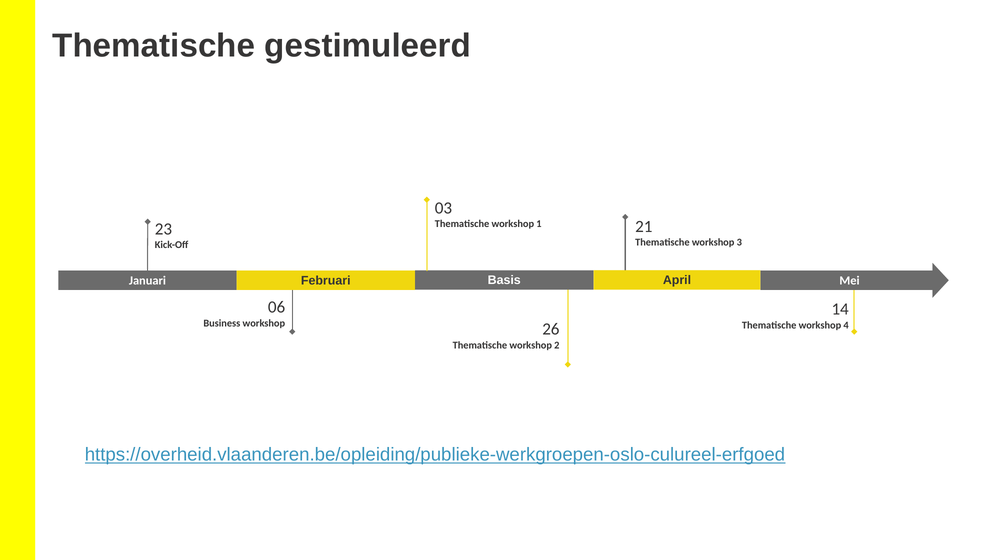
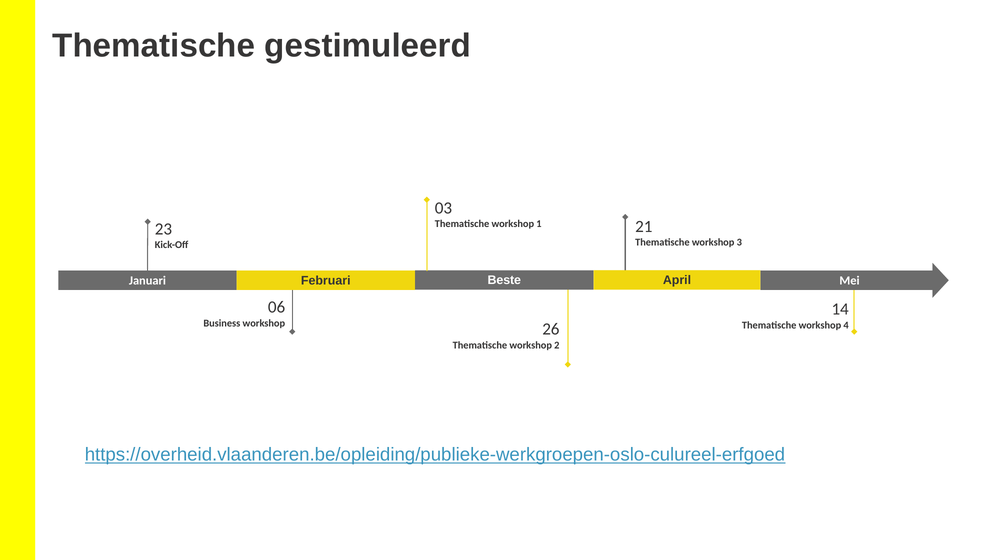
Basis: Basis -> Beste
